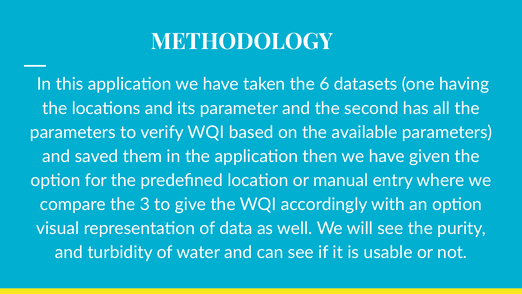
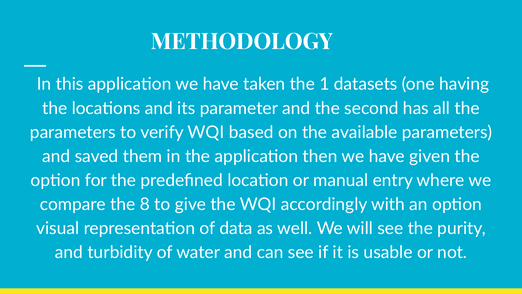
6: 6 -> 1
3: 3 -> 8
